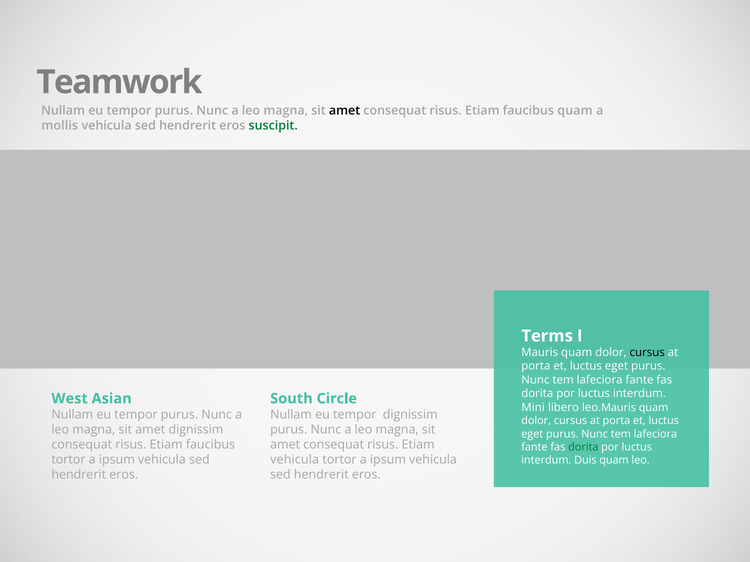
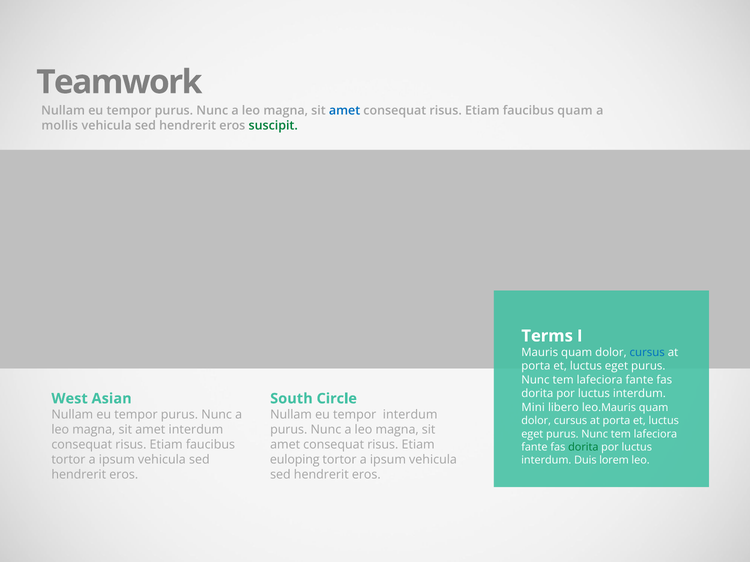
amet at (345, 111) colour: black -> blue
cursus at (647, 353) colour: black -> blue
tempor dignissim: dignissim -> interdum
amet dignissim: dignissim -> interdum
vehicula at (295, 460): vehicula -> euloping
Duis quam: quam -> lorem
